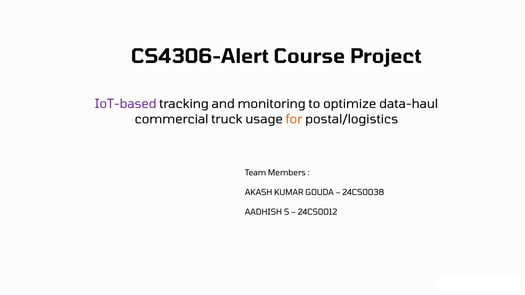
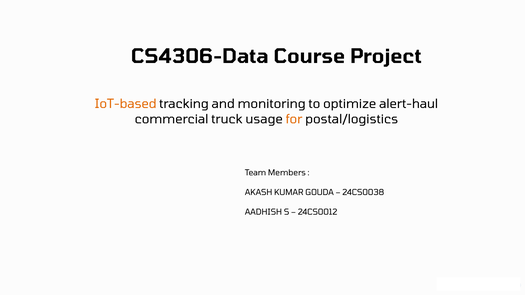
CS4306-Alert: CS4306-Alert -> CS4306-Data
IoT-based colour: purple -> orange
data-haul: data-haul -> alert-haul
